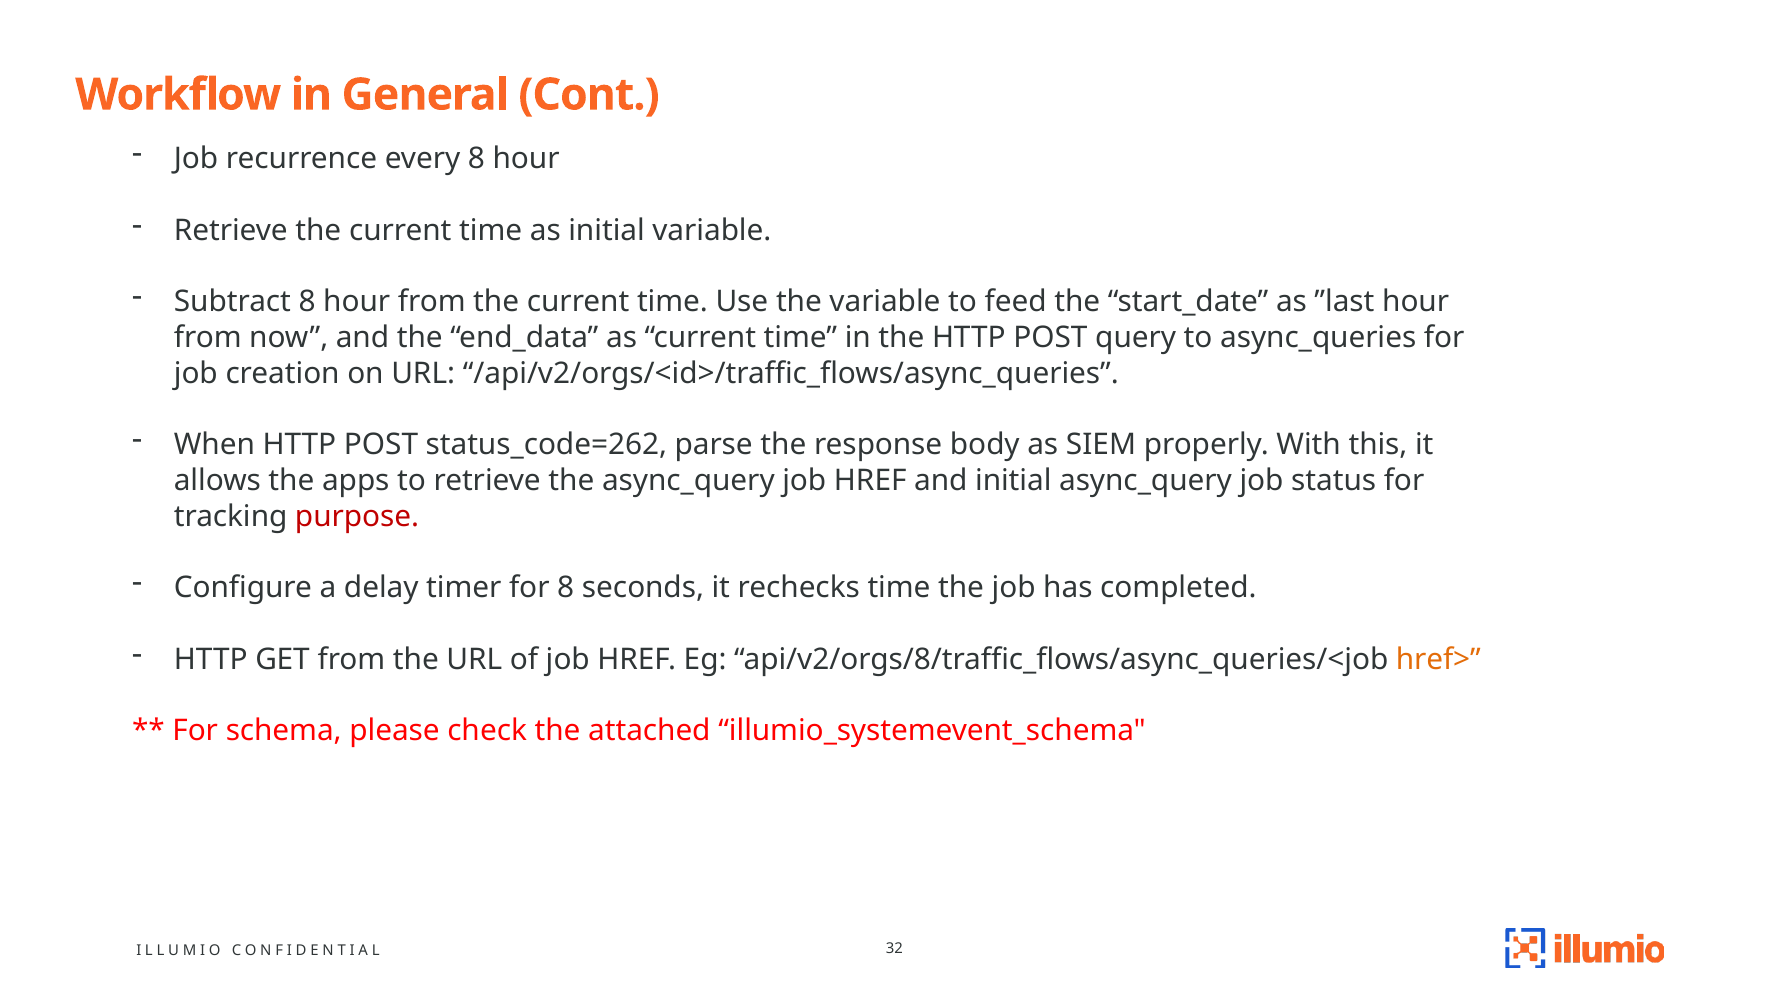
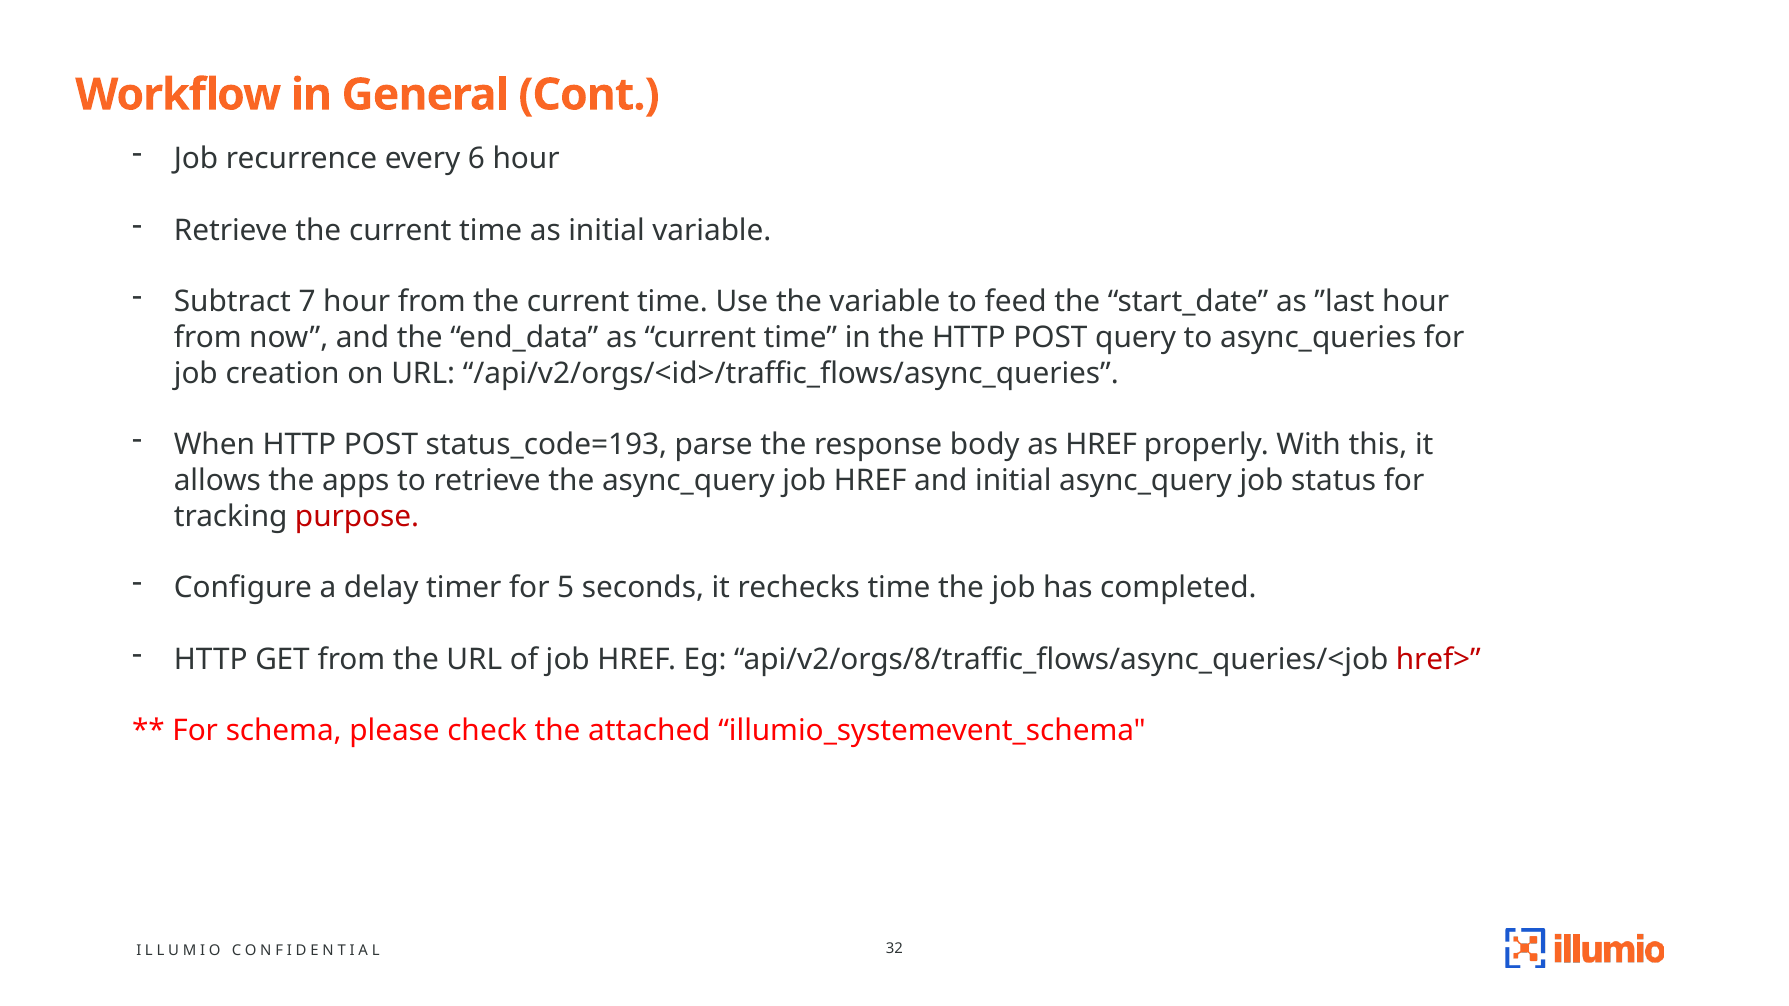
every 8: 8 -> 6
Subtract 8: 8 -> 7
status_code=262: status_code=262 -> status_code=193
as SIEM: SIEM -> HREF
for 8: 8 -> 5
href> colour: orange -> red
